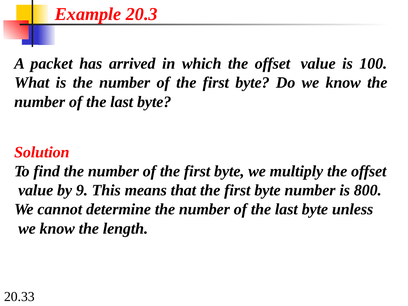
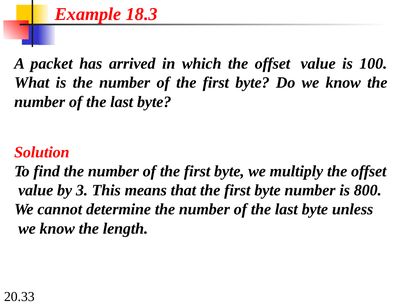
20.3: 20.3 -> 18.3
9: 9 -> 3
